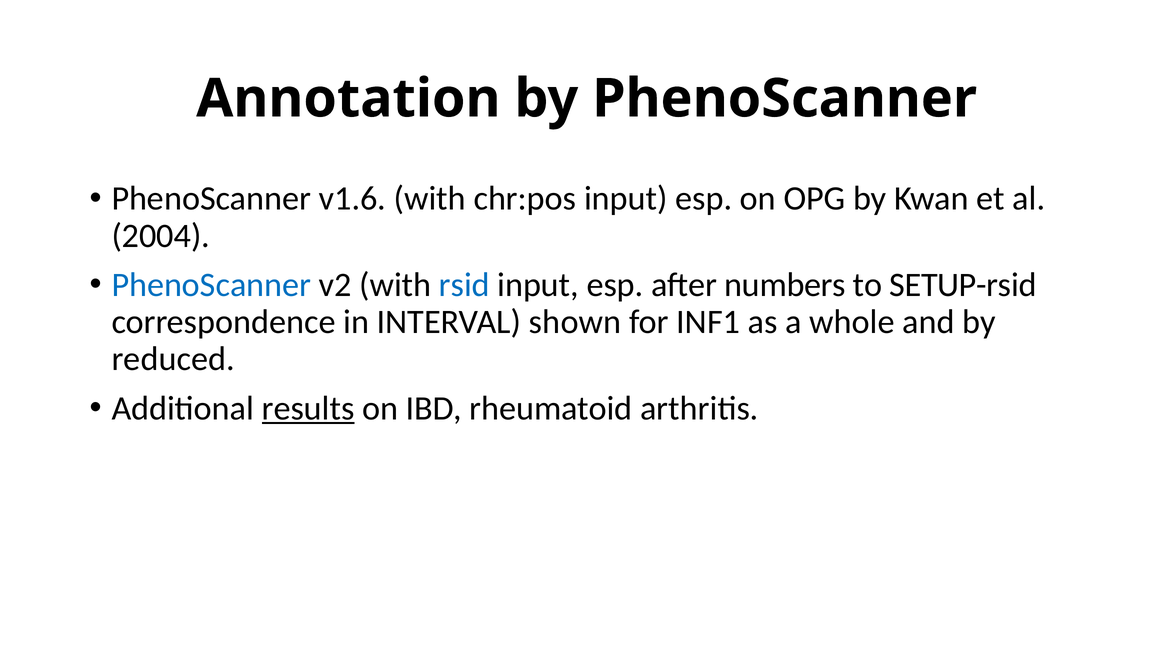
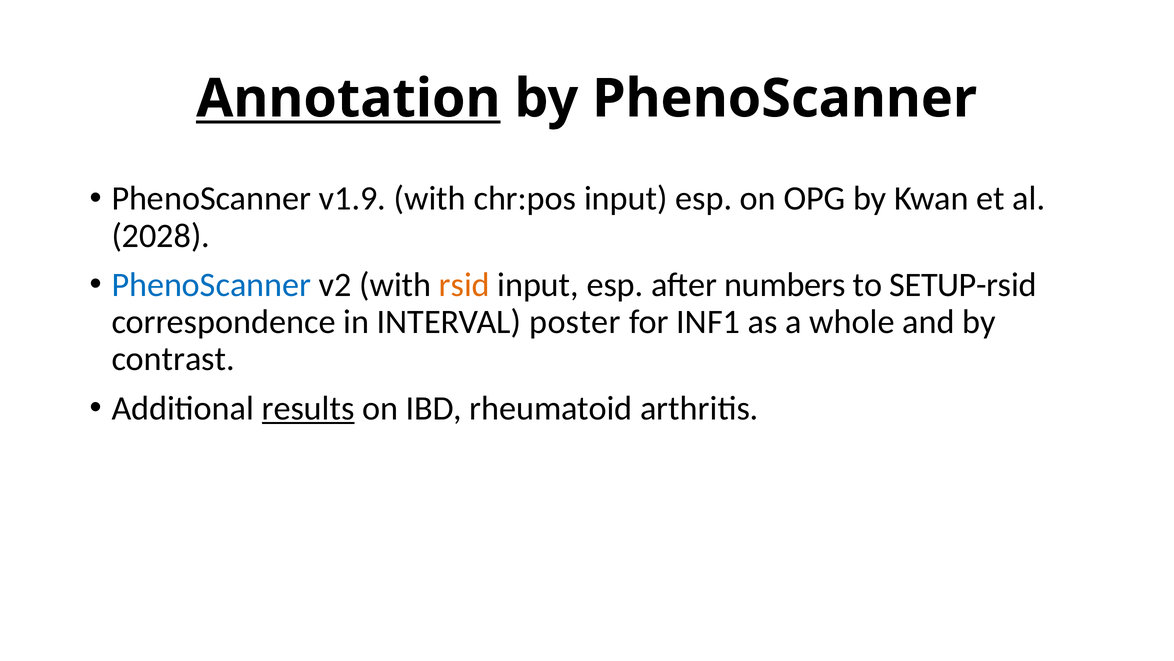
Annotation underline: none -> present
v1.6: v1.6 -> v1.9
2004: 2004 -> 2028
rsid colour: blue -> orange
shown: shown -> poster
reduced: reduced -> contrast
